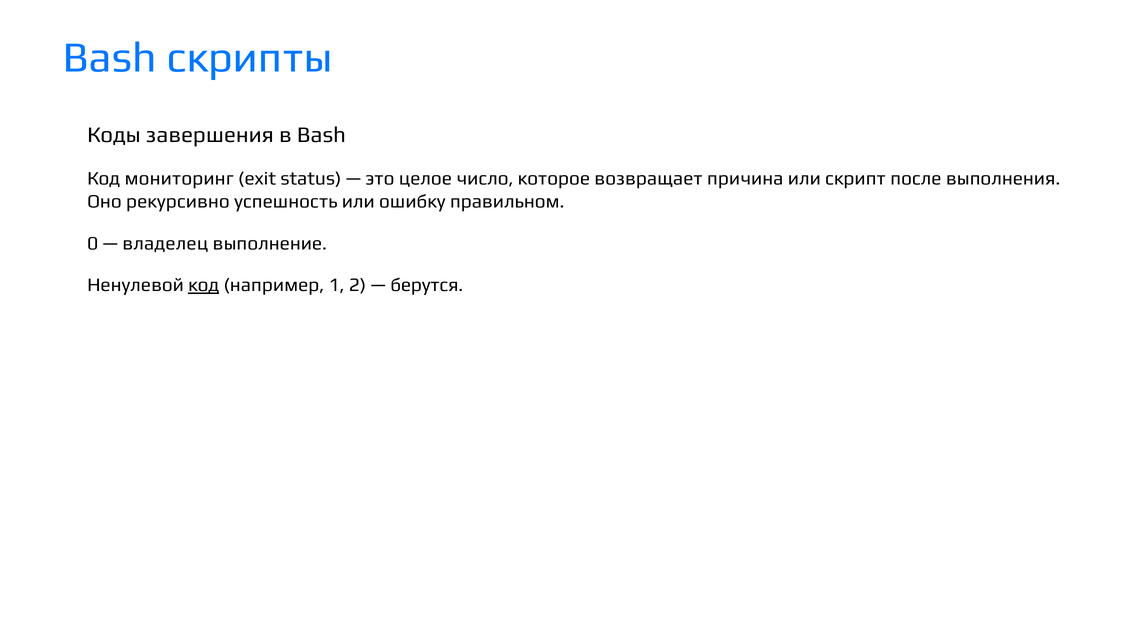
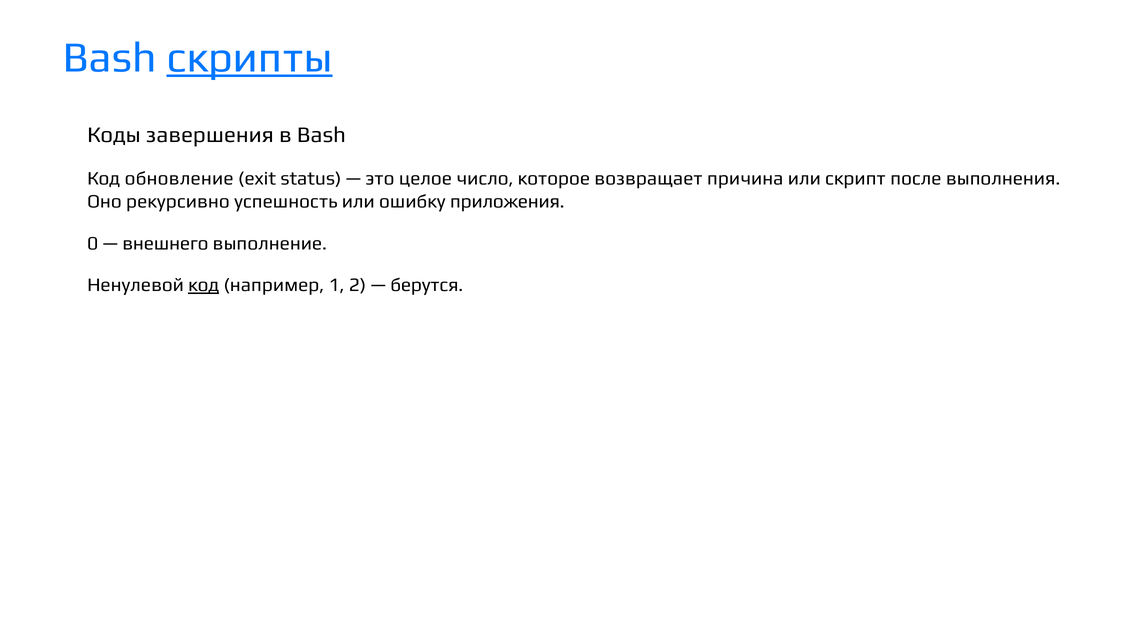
скрипты underline: none -> present
мониторинг: мониторинг -> обновление
правильном: правильном -> приложения
владелец: владелец -> внешнего
